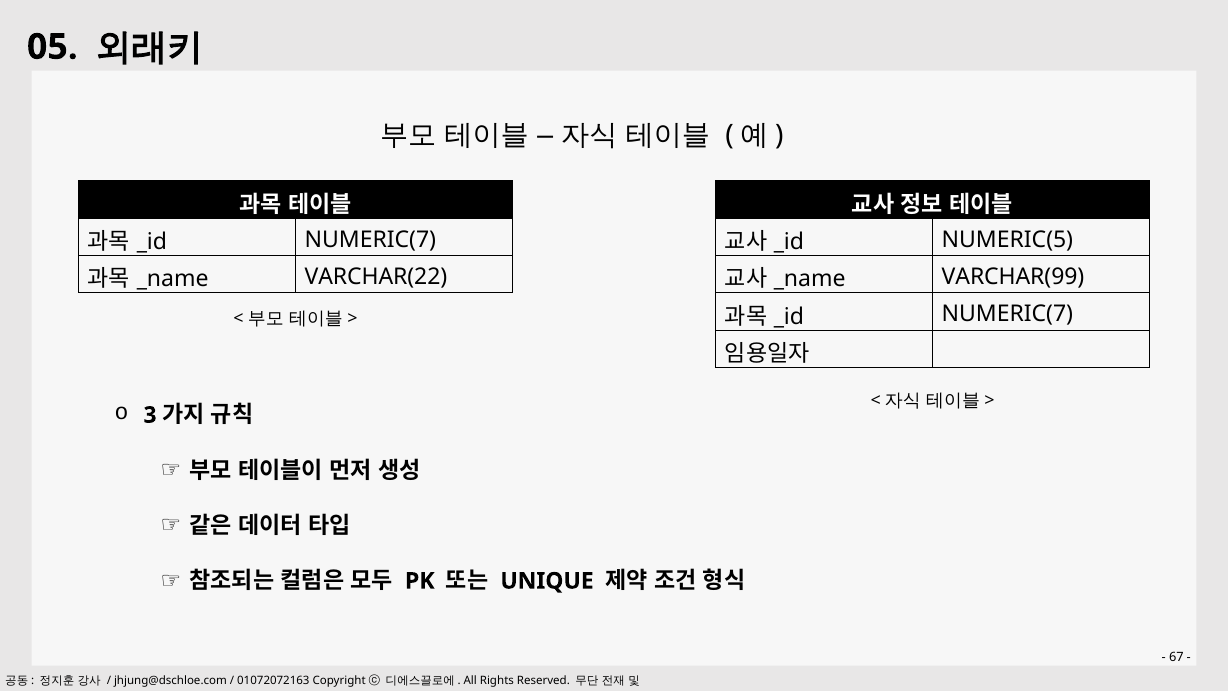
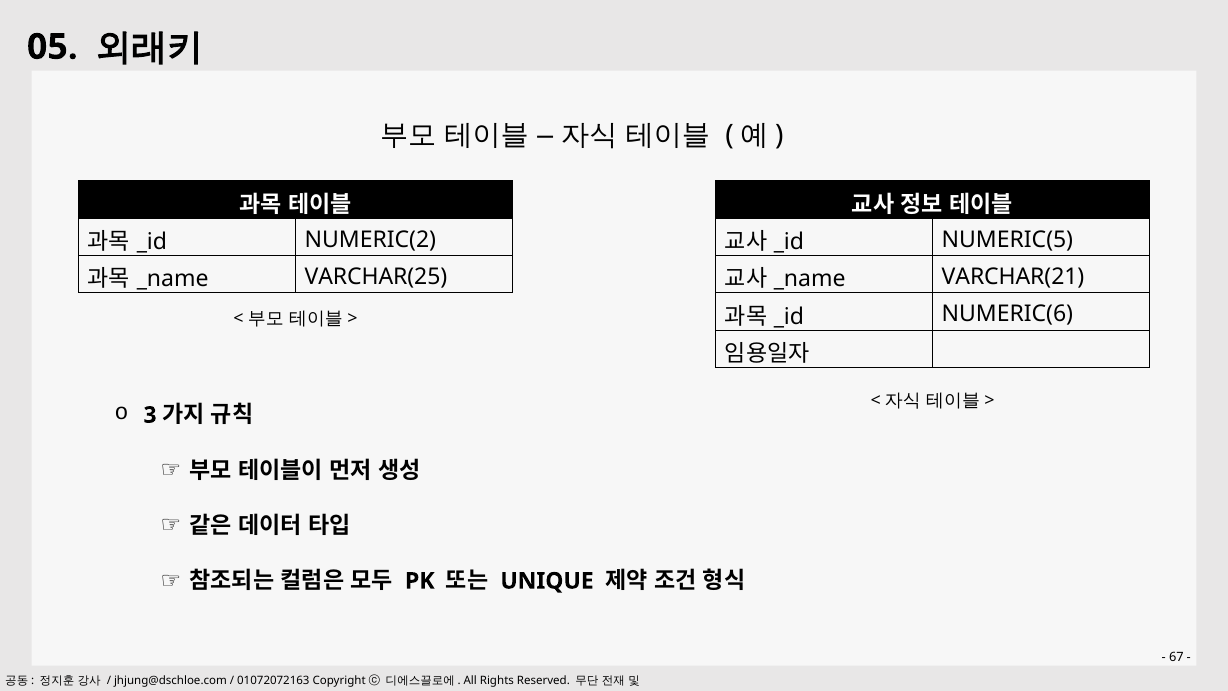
NUMERIC(7 at (370, 240): NUMERIC(7 -> NUMERIC(2
VARCHAR(22: VARCHAR(22 -> VARCHAR(25
VARCHAR(99: VARCHAR(99 -> VARCHAR(21
NUMERIC(7 at (1007, 314): NUMERIC(7 -> NUMERIC(6
